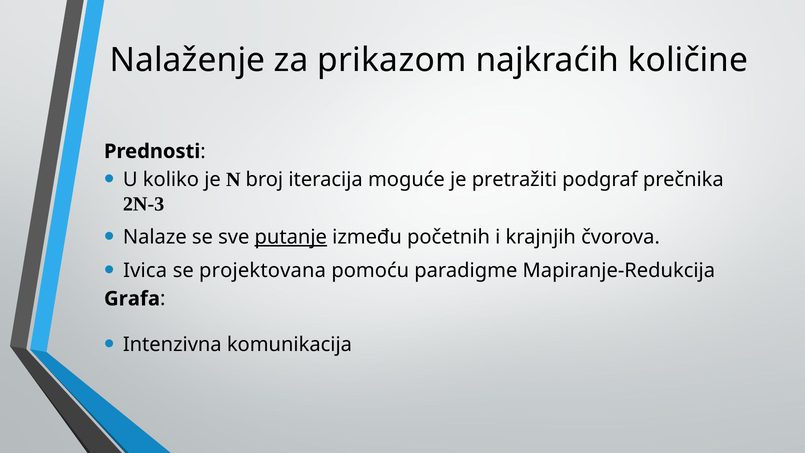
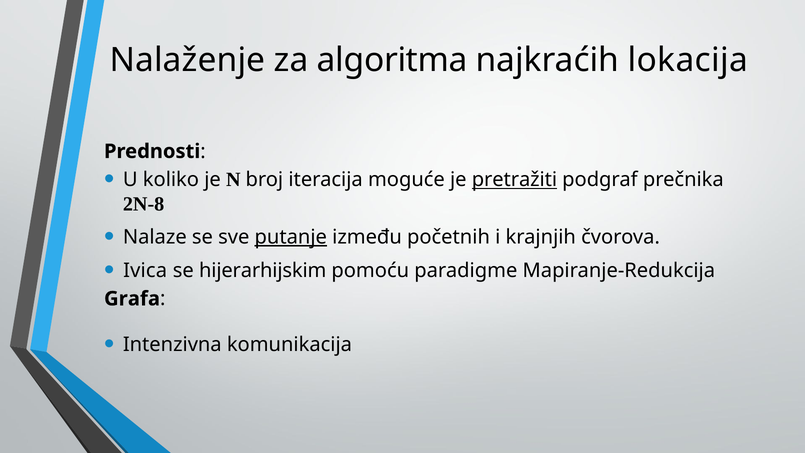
prikazom: prikazom -> algoritma
količine: količine -> lokacija
pretražiti underline: none -> present
2N-3: 2N-3 -> 2N-8
projektovana: projektovana -> hijerarhijskim
